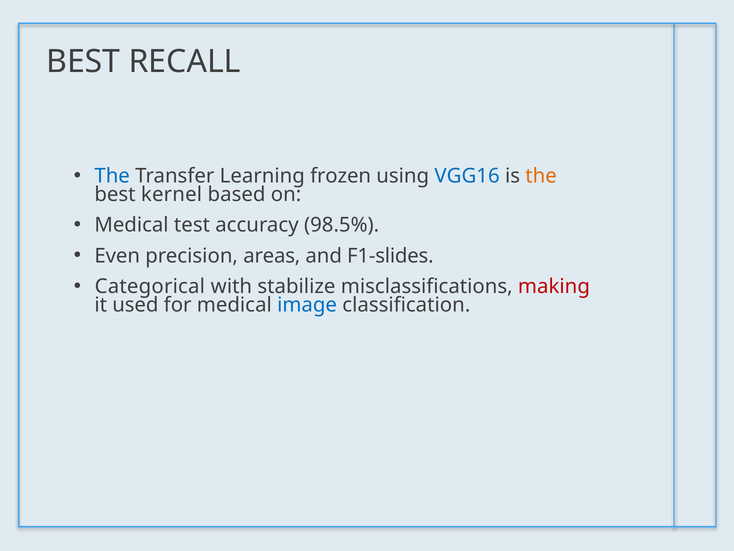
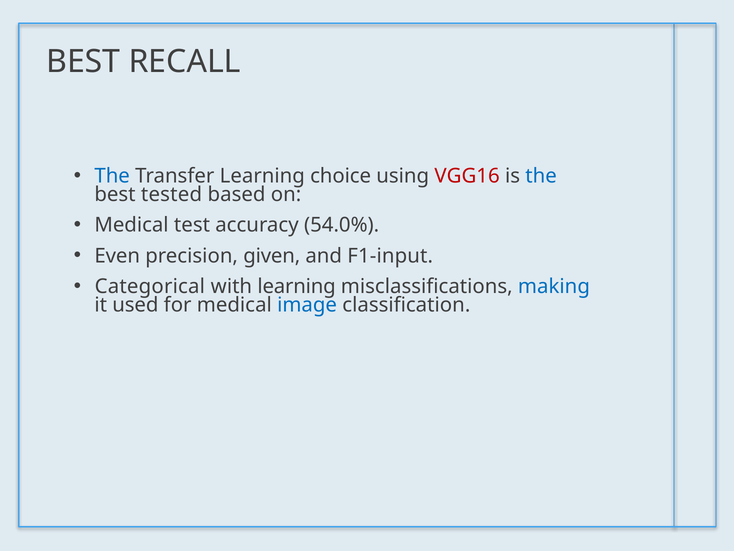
frozen: frozen -> choice
VGG16 colour: blue -> red
the at (541, 176) colour: orange -> blue
kernel: kernel -> tested
98.5%: 98.5% -> 54.0%
areas: areas -> given
F1-slides: F1-slides -> F1-input
with stabilize: stabilize -> learning
making colour: red -> blue
